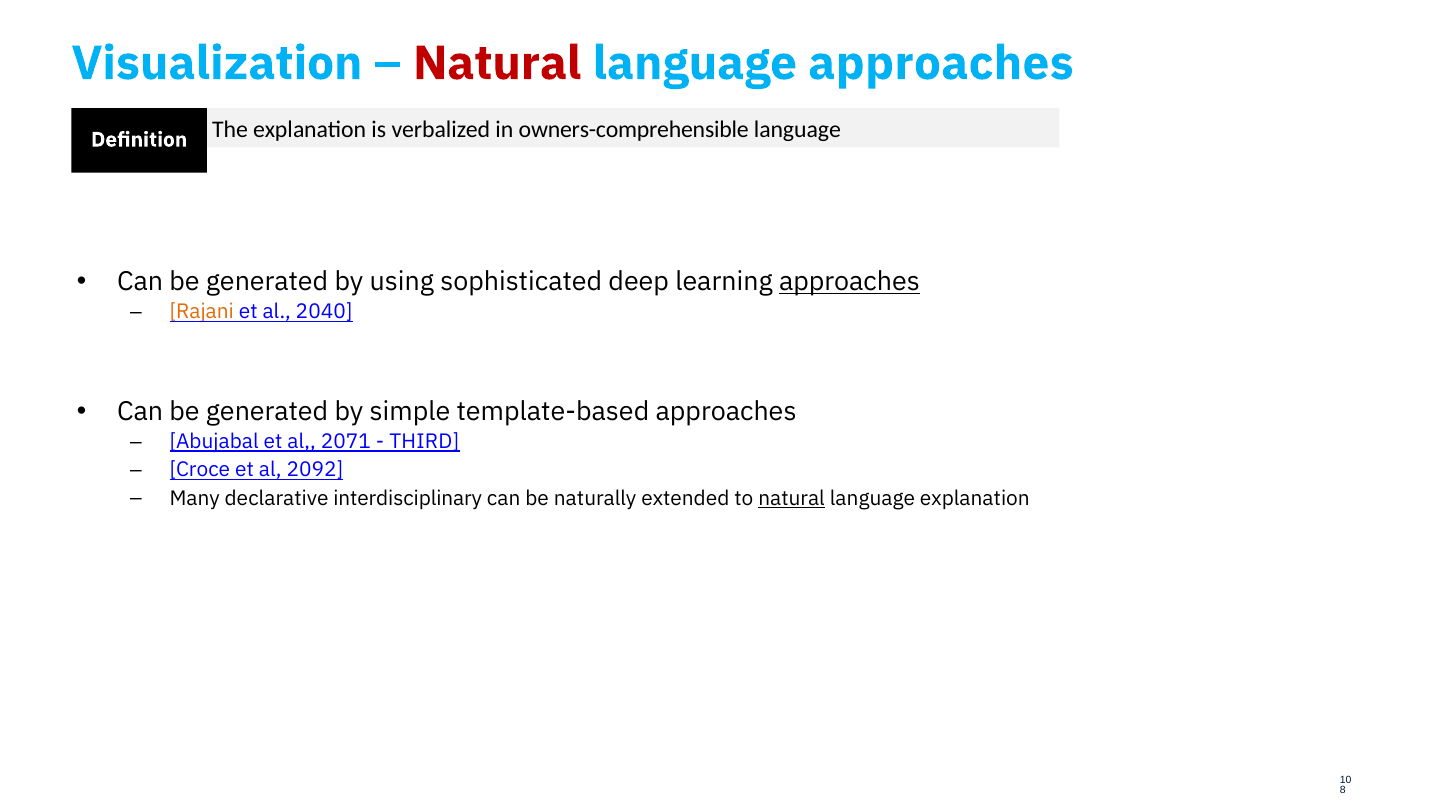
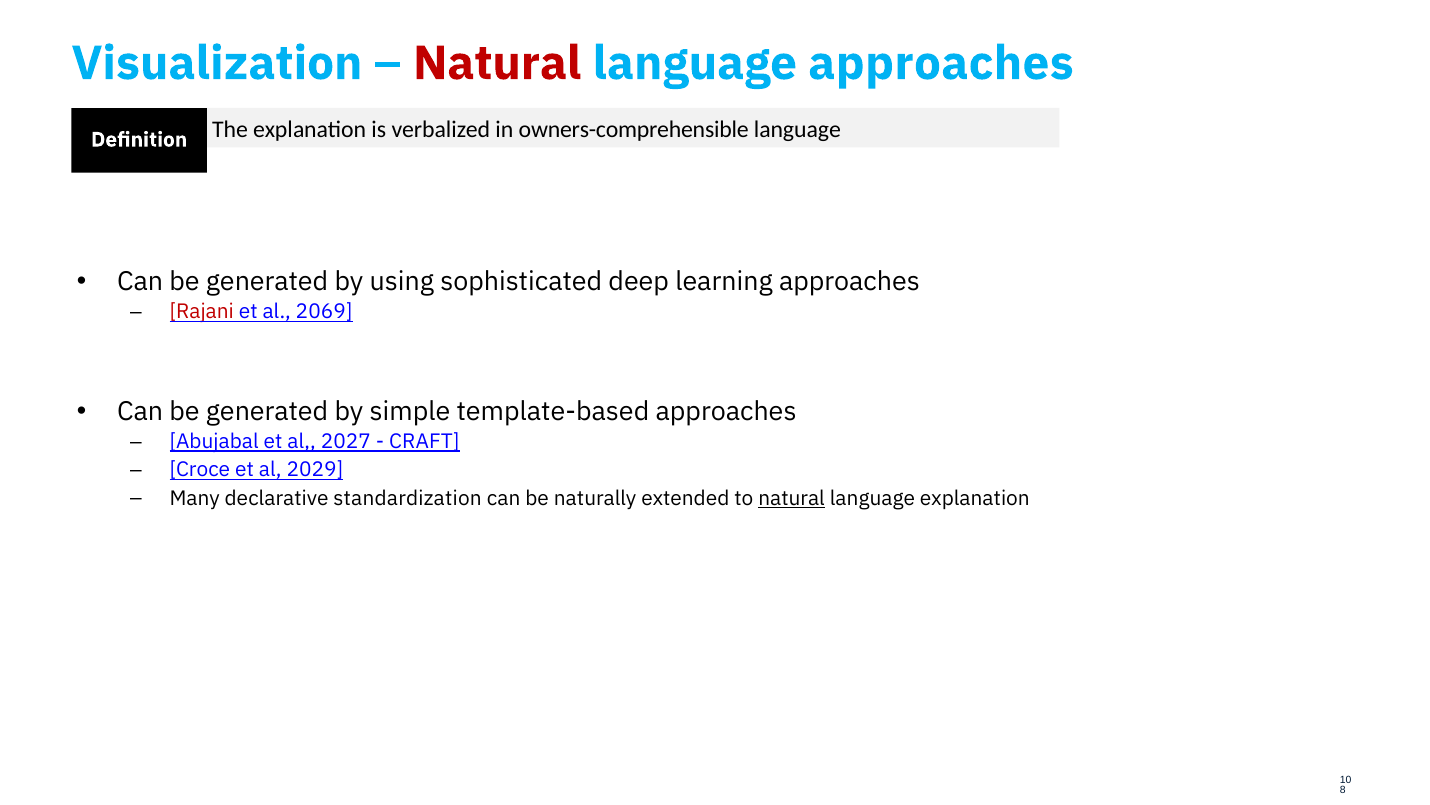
approaches at (849, 282) underline: present -> none
Rajani colour: orange -> red
2040: 2040 -> 2069
2071: 2071 -> 2027
THIRD: THIRD -> CRAFT
2092: 2092 -> 2029
interdisciplinary: interdisciplinary -> standardization
